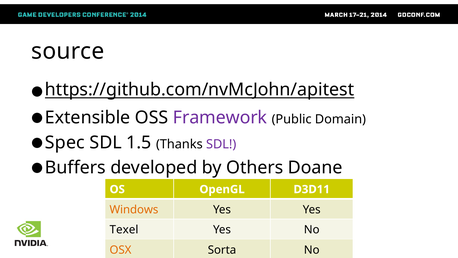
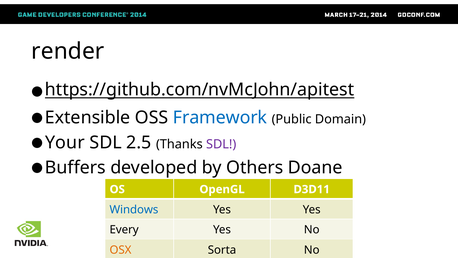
source: source -> render
Framework colour: purple -> blue
Spec: Spec -> Your
1.5: 1.5 -> 2.5
Windows colour: orange -> blue
Texel: Texel -> Every
